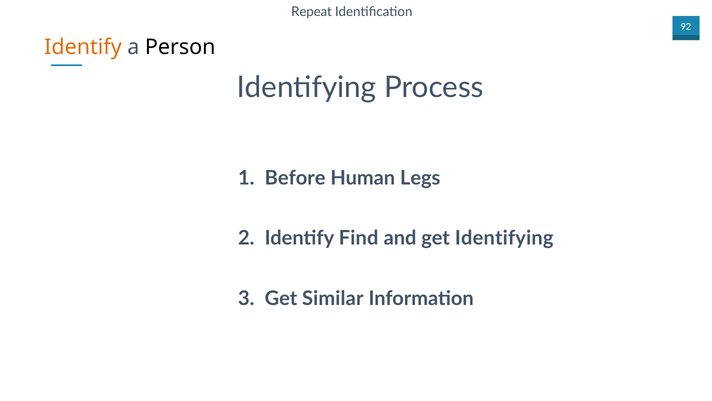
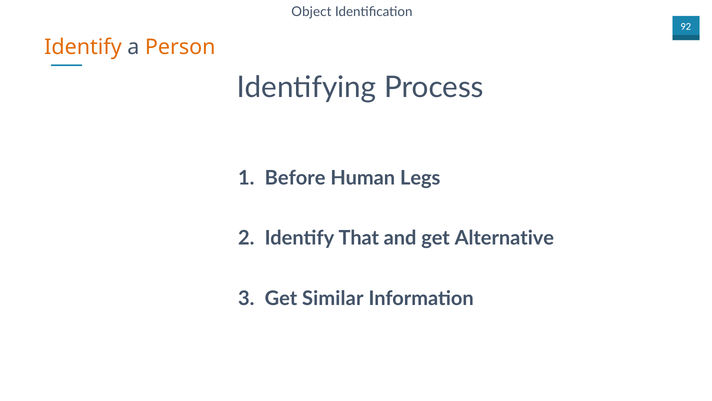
Repeat: Repeat -> Object
Person colour: black -> orange
Find: Find -> That
get Identifying: Identifying -> Alternative
